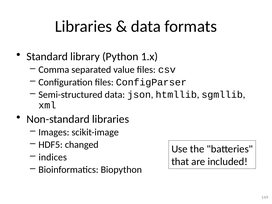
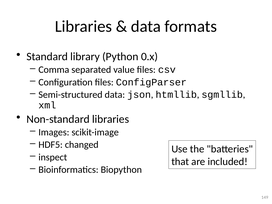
1.x: 1.x -> 0.x
indices: indices -> inspect
